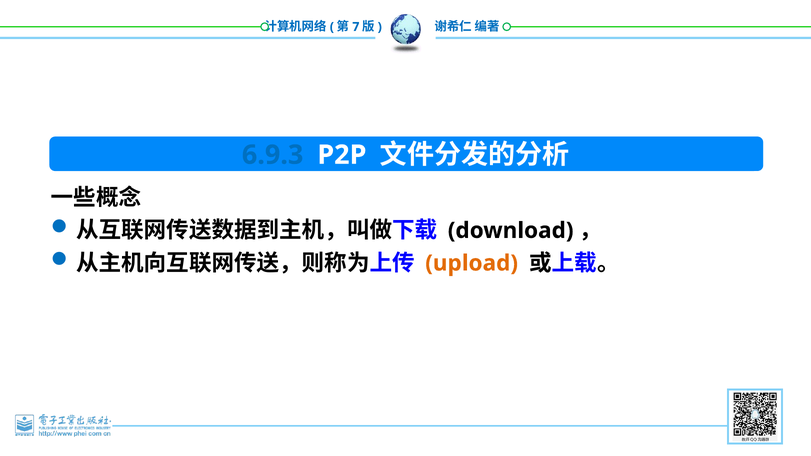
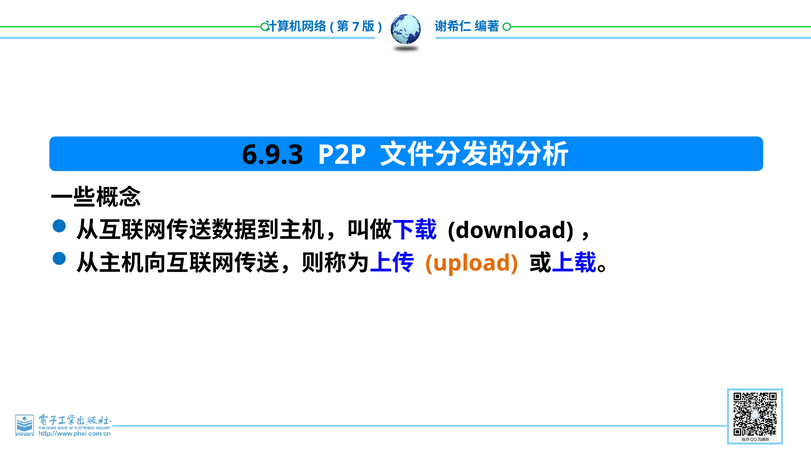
6.9.3 colour: blue -> black
